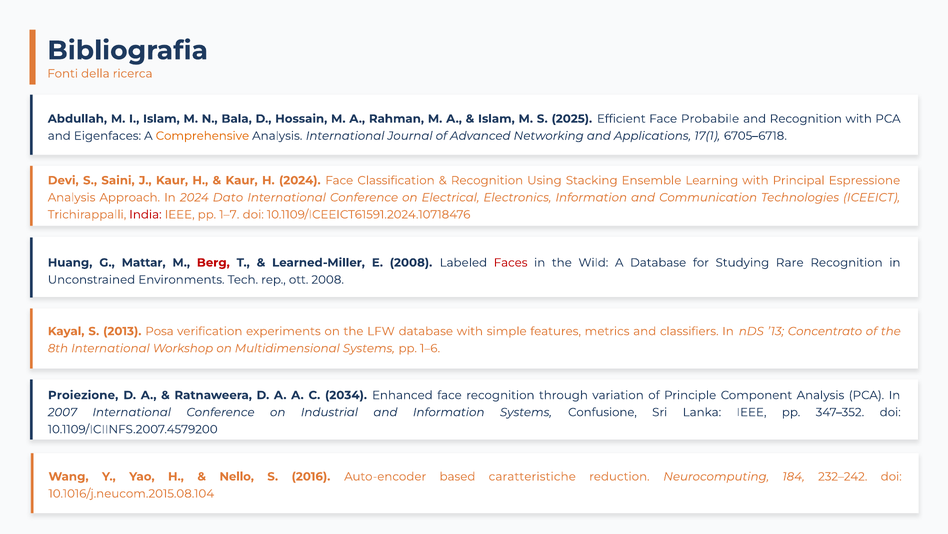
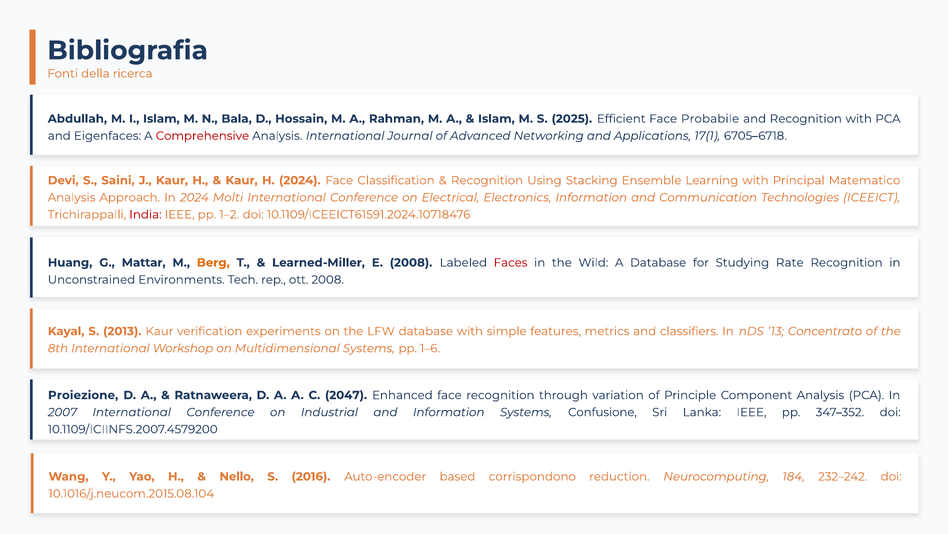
Comprehensive colour: orange -> red
Espressione: Espressione -> Matematico
Dato: Dato -> Molti
1–7: 1–7 -> 1–2
Berg colour: red -> orange
Rare: Rare -> Rate
2013 Posa: Posa -> Kaur
2034: 2034 -> 2047
caratteristiche: caratteristiche -> corrispondono
